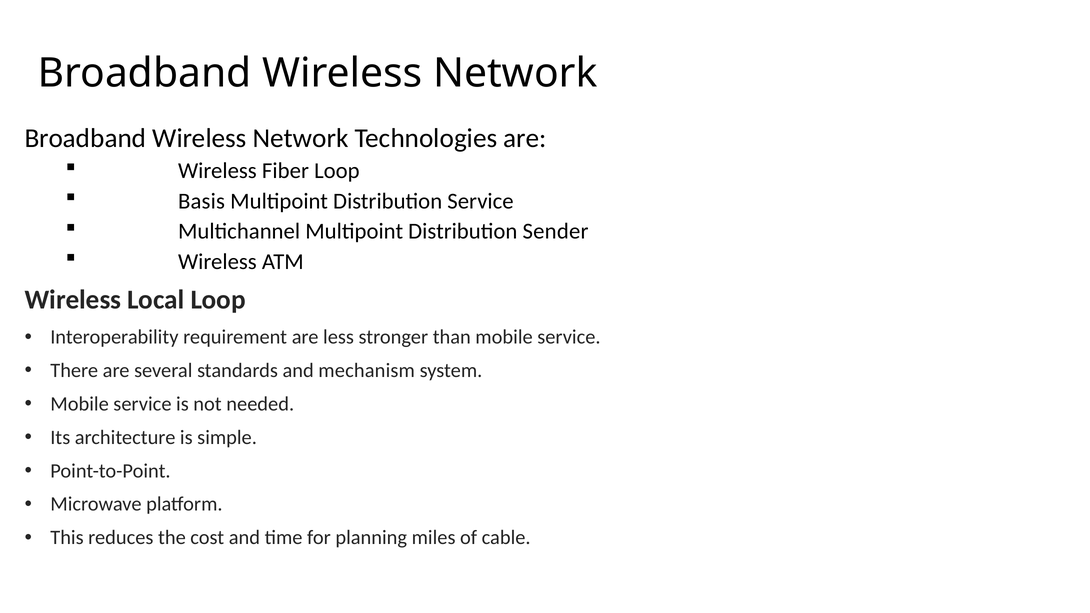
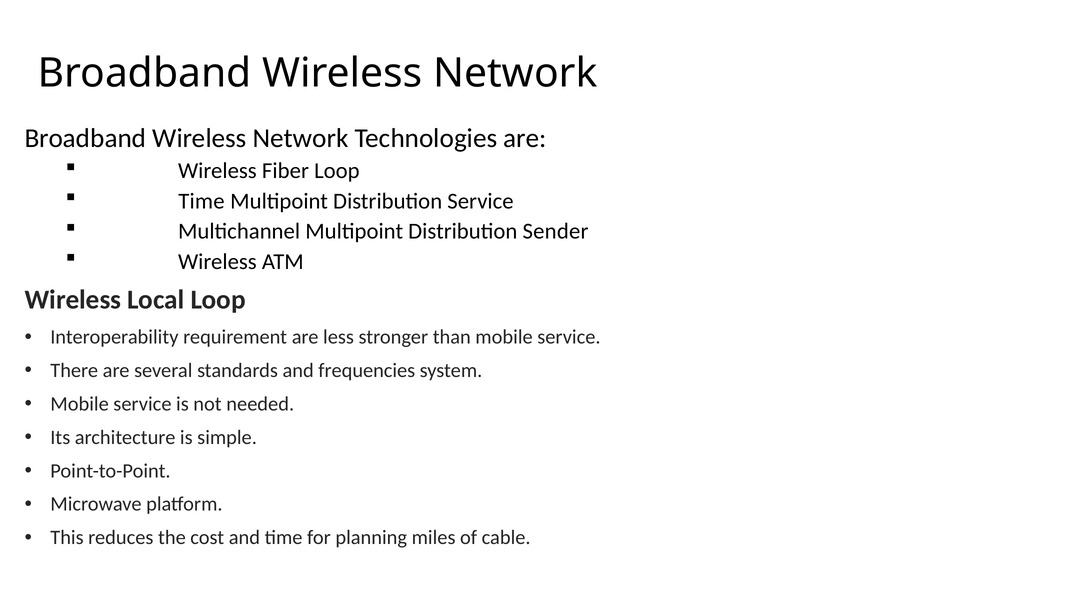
Basis at (201, 201): Basis -> Time
mechanism: mechanism -> frequencies
